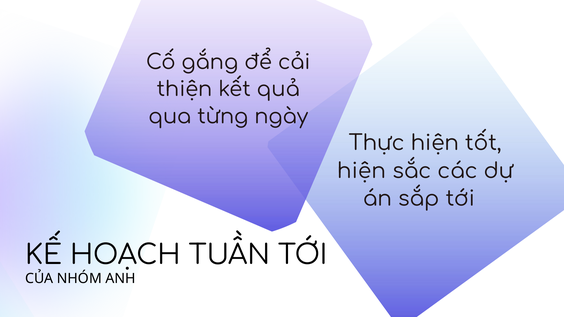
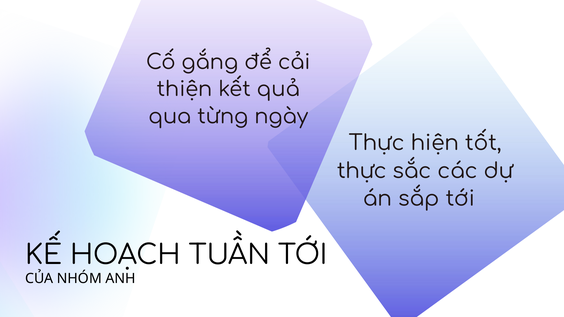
hiện at (362, 171): hiện -> thực
